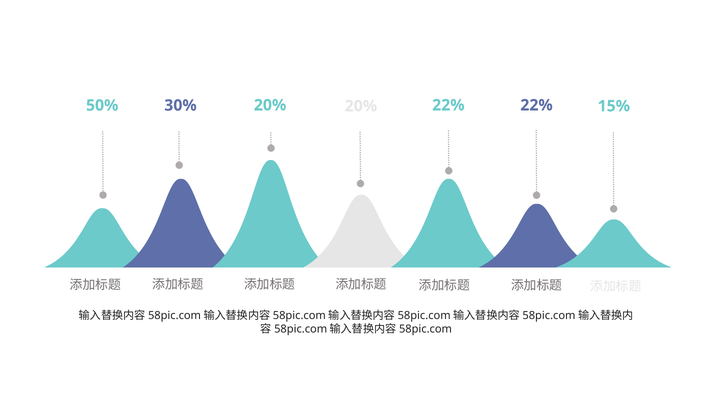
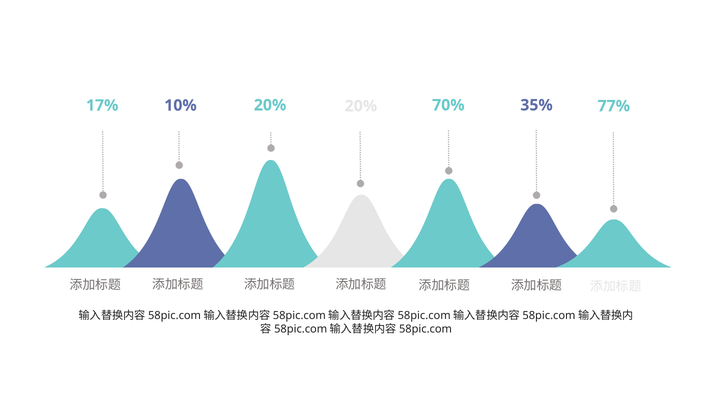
22% at (448, 105): 22% -> 70%
22% at (537, 105): 22% -> 35%
50%: 50% -> 17%
30%: 30% -> 10%
15%: 15% -> 77%
